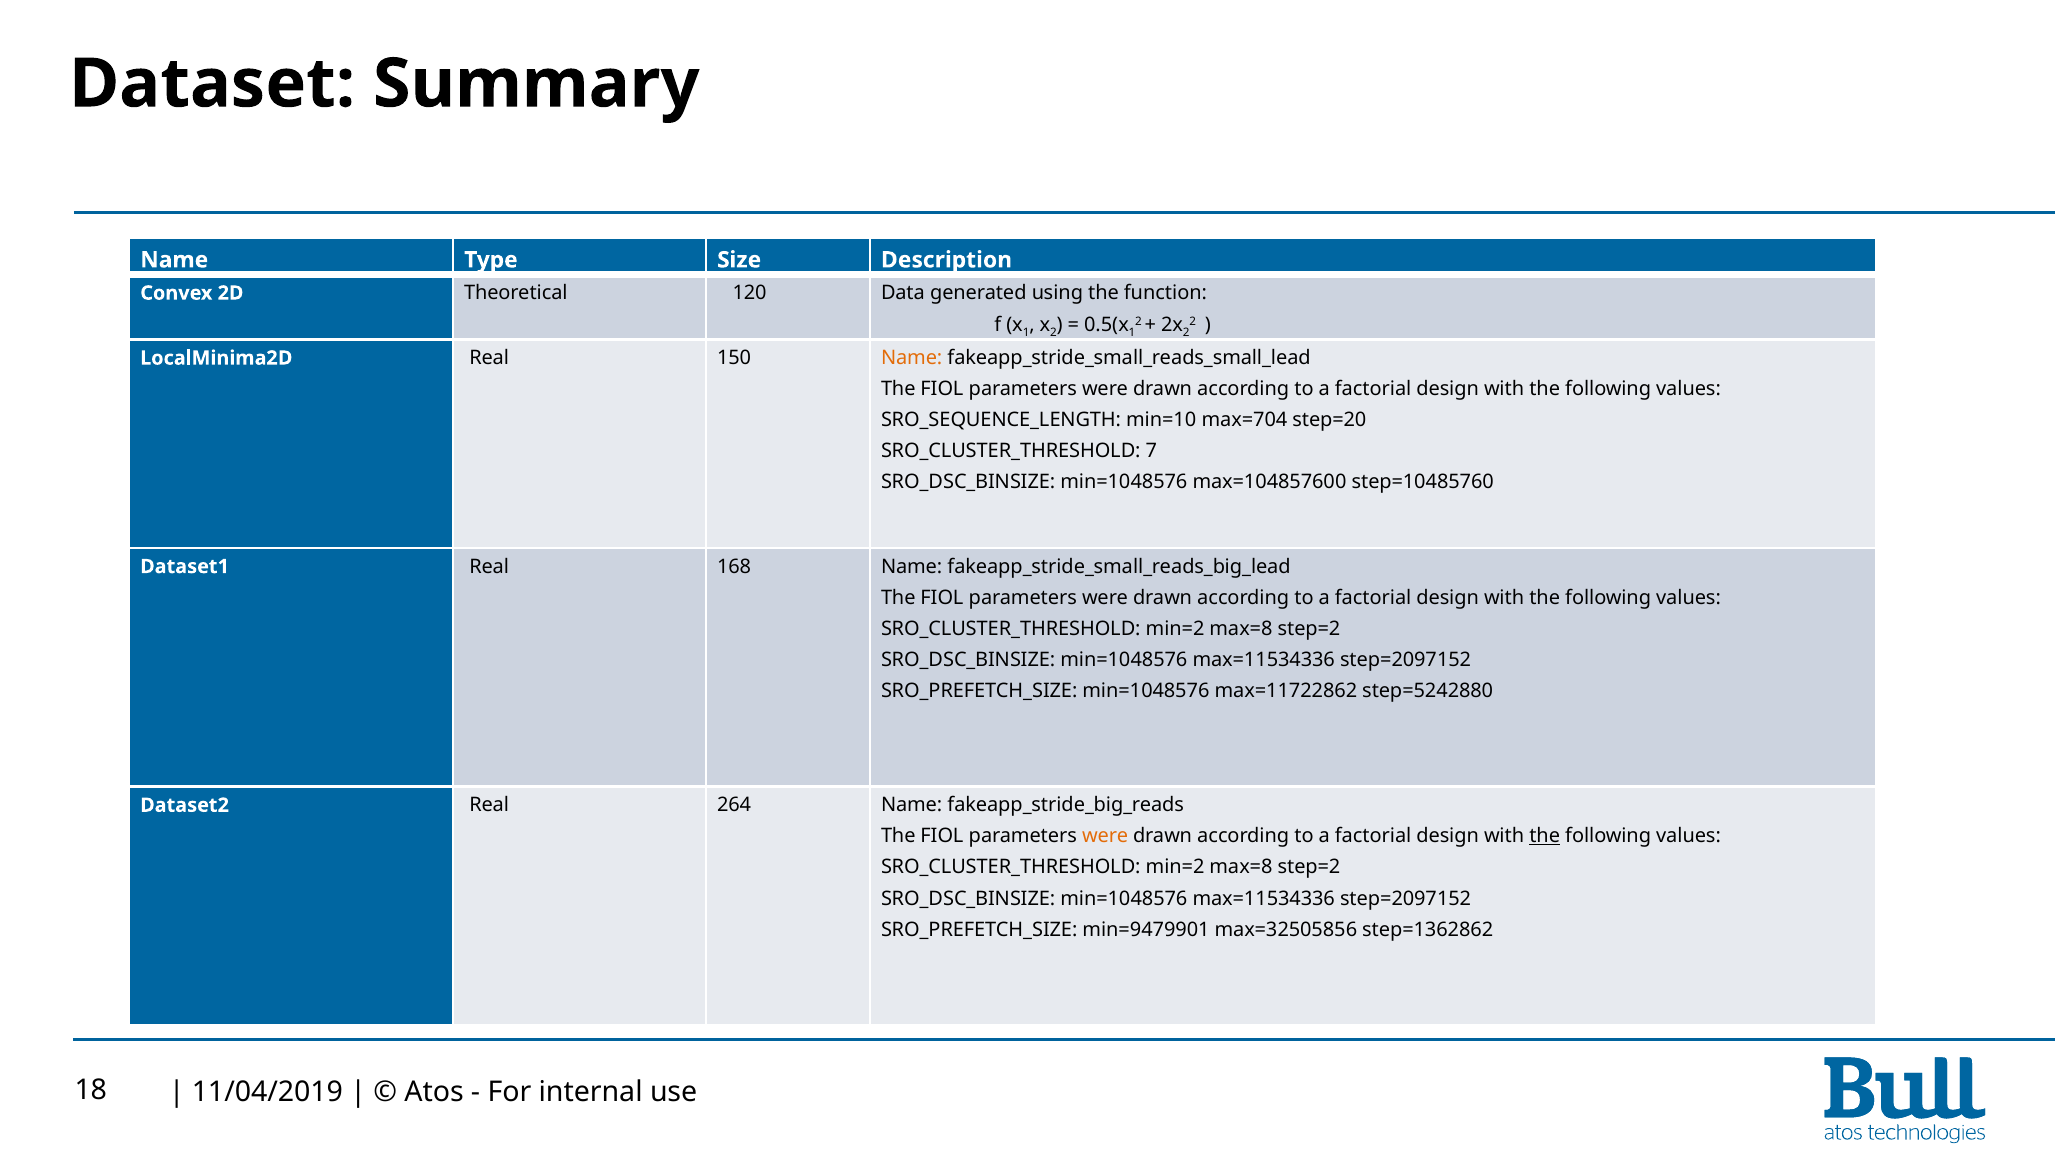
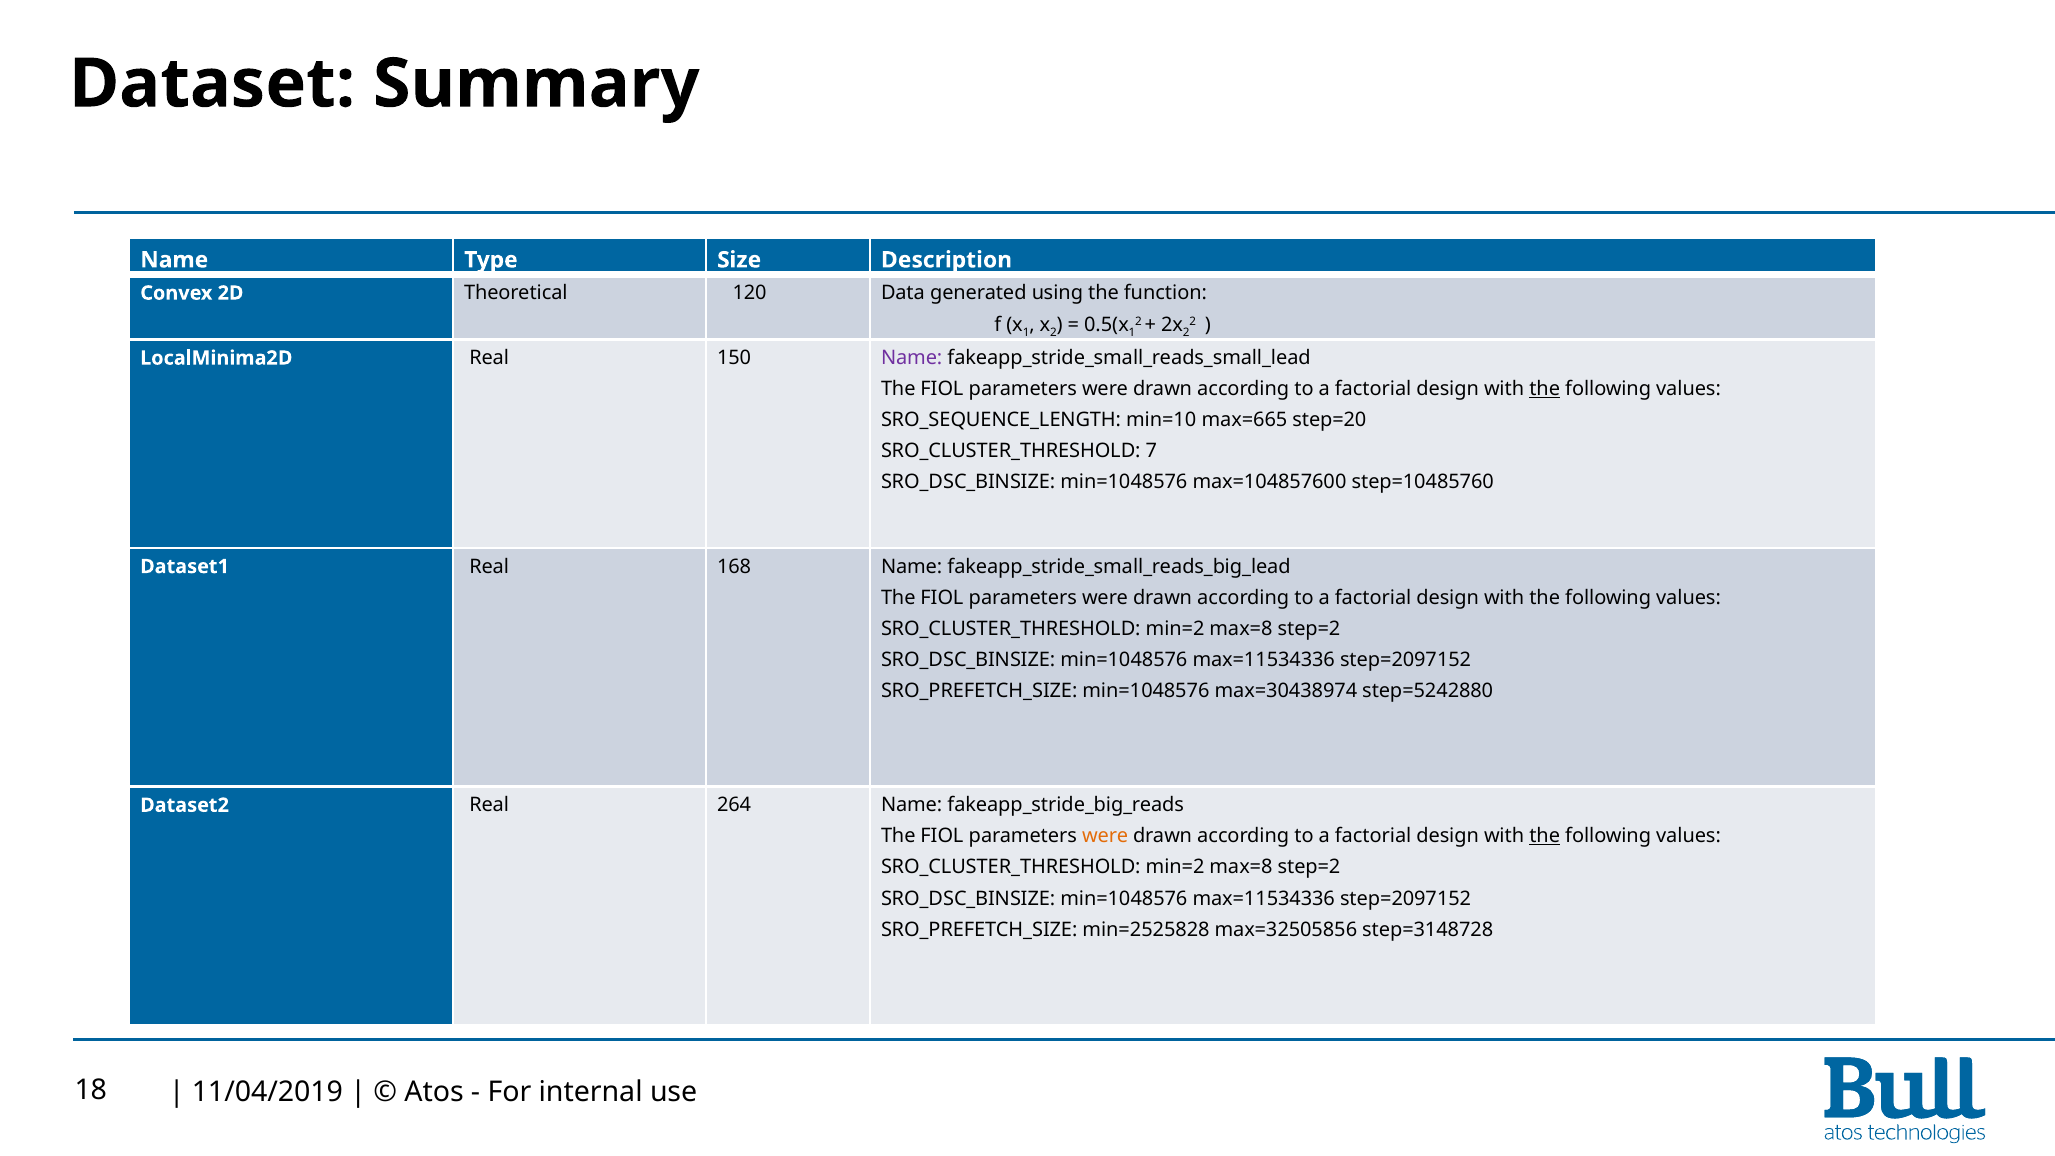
Name at (912, 358) colour: orange -> purple
the at (1545, 389) underline: none -> present
max=704: max=704 -> max=665
max=11722862: max=11722862 -> max=30438974
min=9479901: min=9479901 -> min=2525828
step=1362862: step=1362862 -> step=3148728
